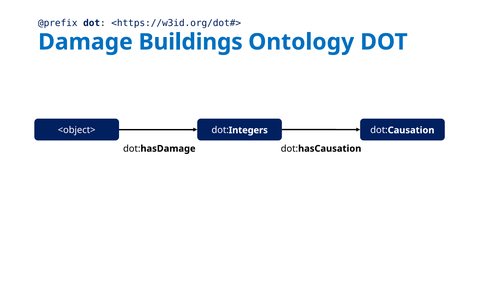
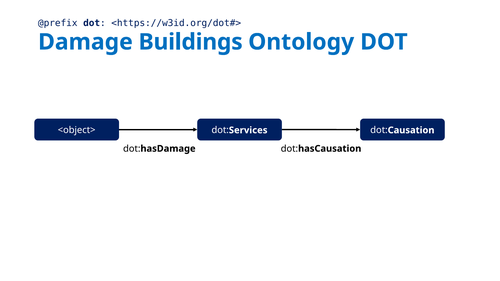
Integers: Integers -> Services
